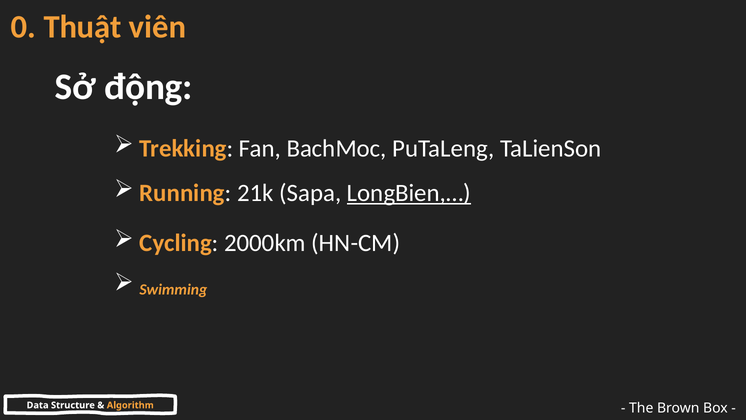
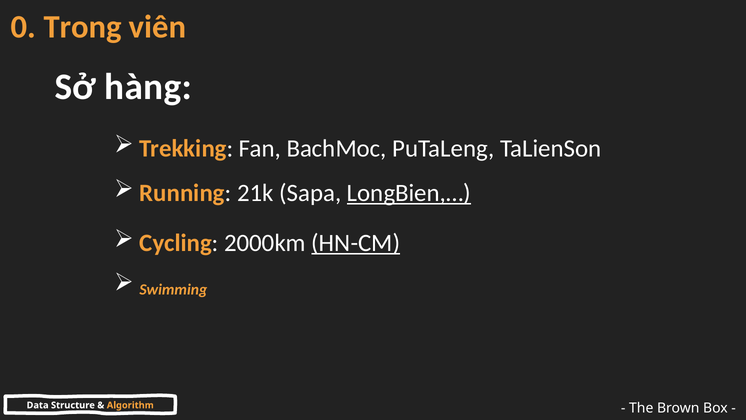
Thuật: Thuật -> Trong
động: động -> hàng
HN-CM underline: none -> present
